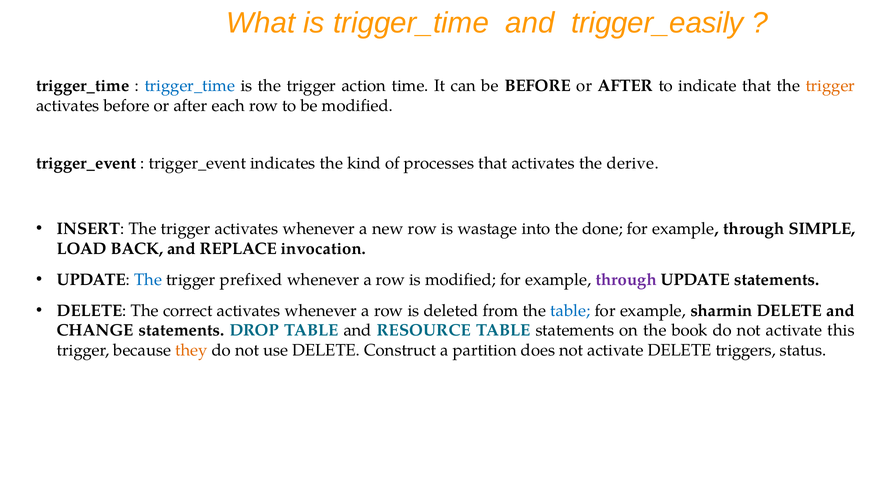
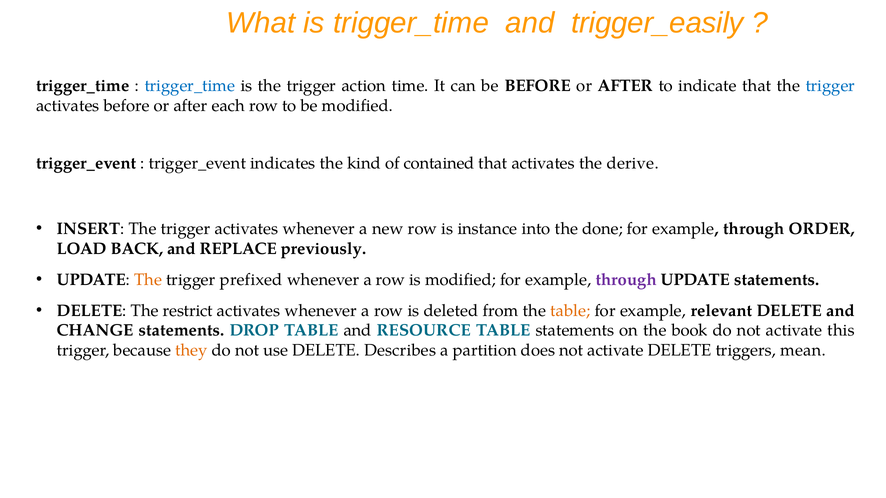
trigger at (830, 86) colour: orange -> blue
processes: processes -> contained
wastage: wastage -> instance
SIMPLE: SIMPLE -> ORDER
invocation: invocation -> previously
The at (148, 280) colour: blue -> orange
correct: correct -> restrict
table at (570, 311) colour: blue -> orange
sharmin: sharmin -> relevant
Construct: Construct -> Describes
status: status -> mean
